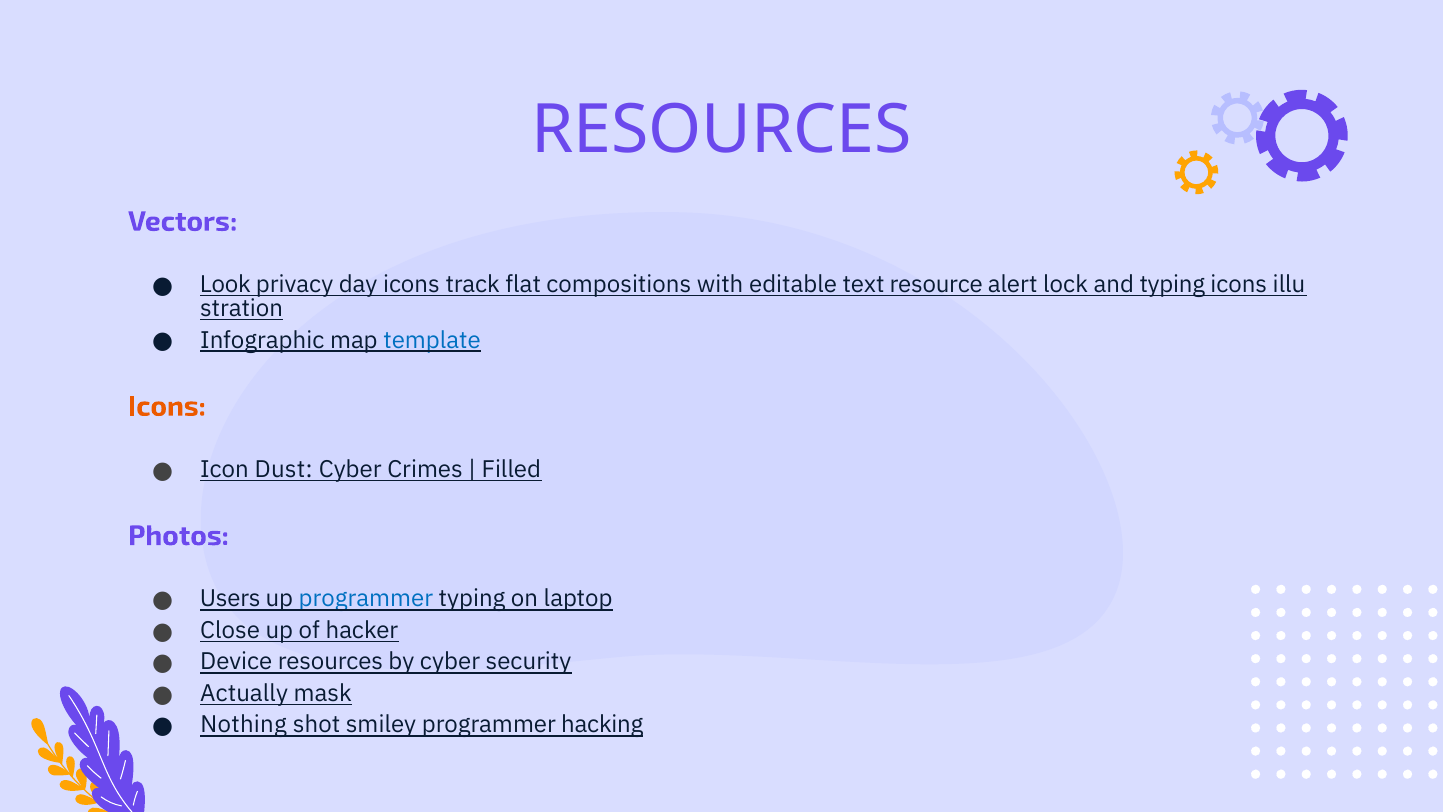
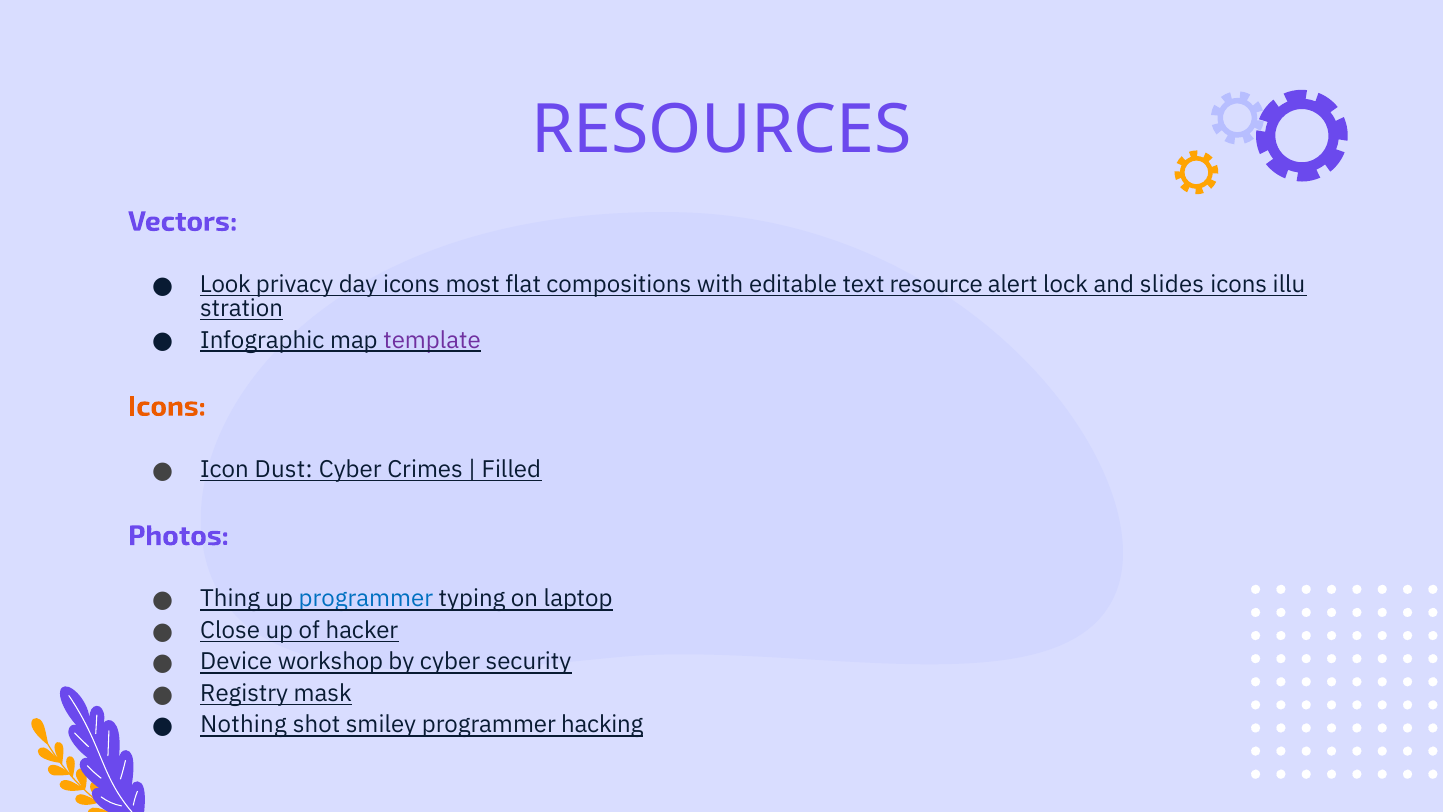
track: track -> most
and typing: typing -> slides
template colour: blue -> purple
Users: Users -> Thing
Device resources: resources -> workshop
Actually: Actually -> Registry
